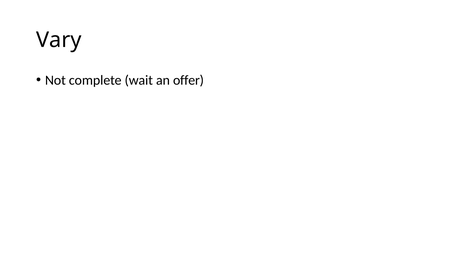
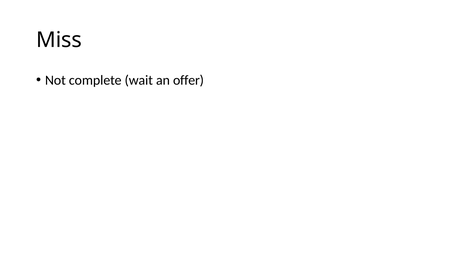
Vary: Vary -> Miss
